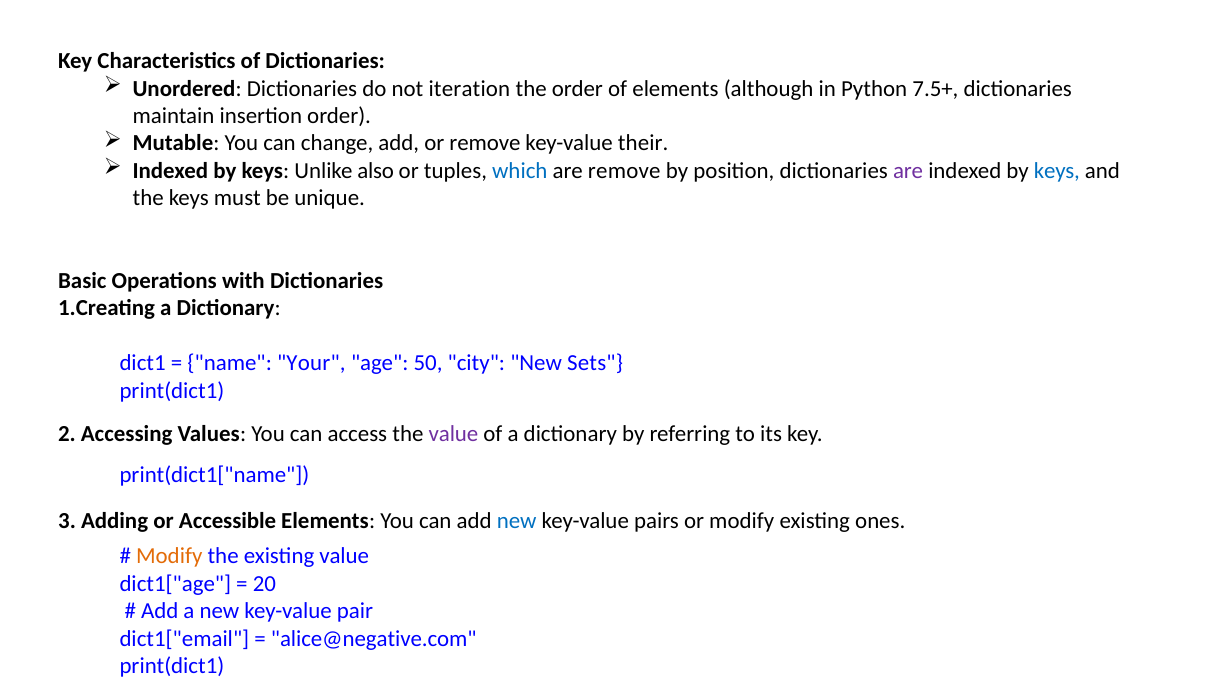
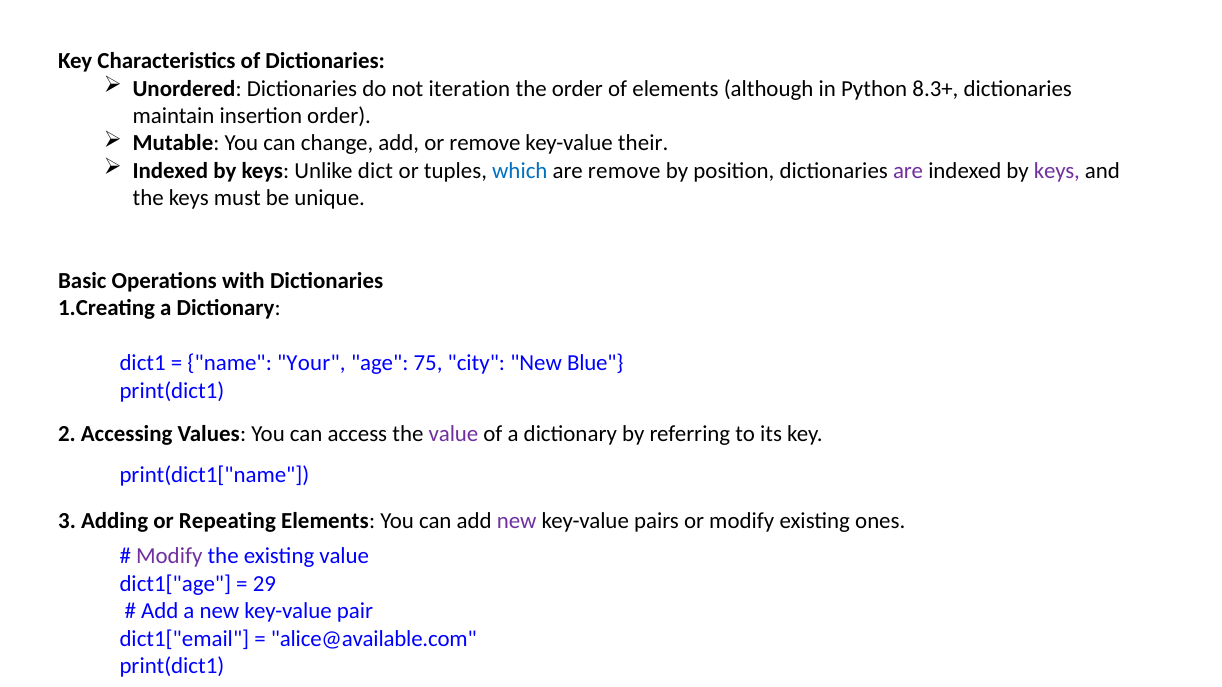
7.5+: 7.5+ -> 8.3+
also: also -> dict
keys at (1057, 171) colour: blue -> purple
50: 50 -> 75
Sets: Sets -> Blue
Accessible: Accessible -> Repeating
new at (517, 521) colour: blue -> purple
Modify at (169, 557) colour: orange -> purple
20: 20 -> 29
alice@negative.com: alice@negative.com -> alice@available.com
